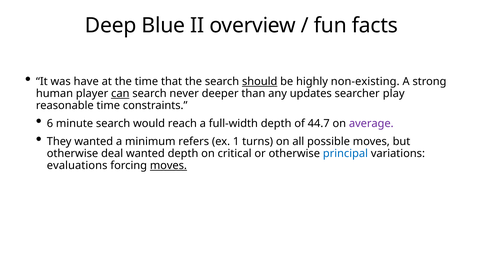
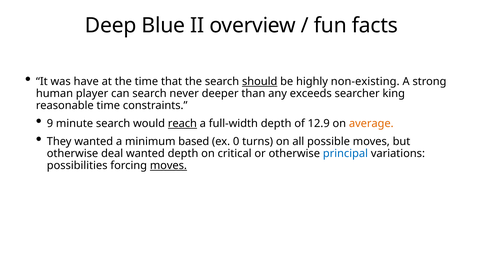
can underline: present -> none
updates: updates -> exceeds
play: play -> king
6: 6 -> 9
reach underline: none -> present
44.7: 44.7 -> 12.9
average colour: purple -> orange
refers: refers -> based
1: 1 -> 0
evaluations: evaluations -> possibilities
